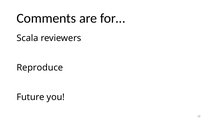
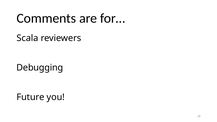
Reproduce: Reproduce -> Debugging
